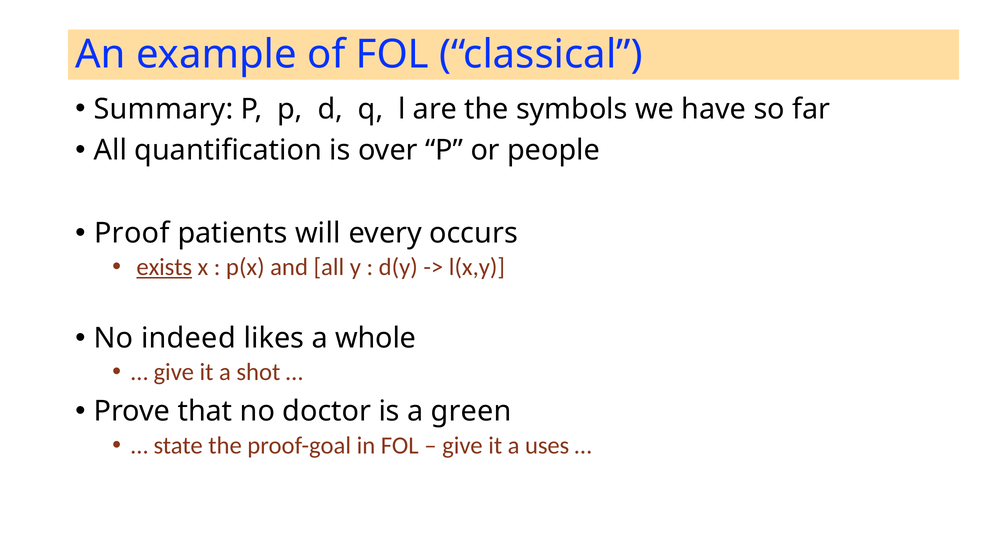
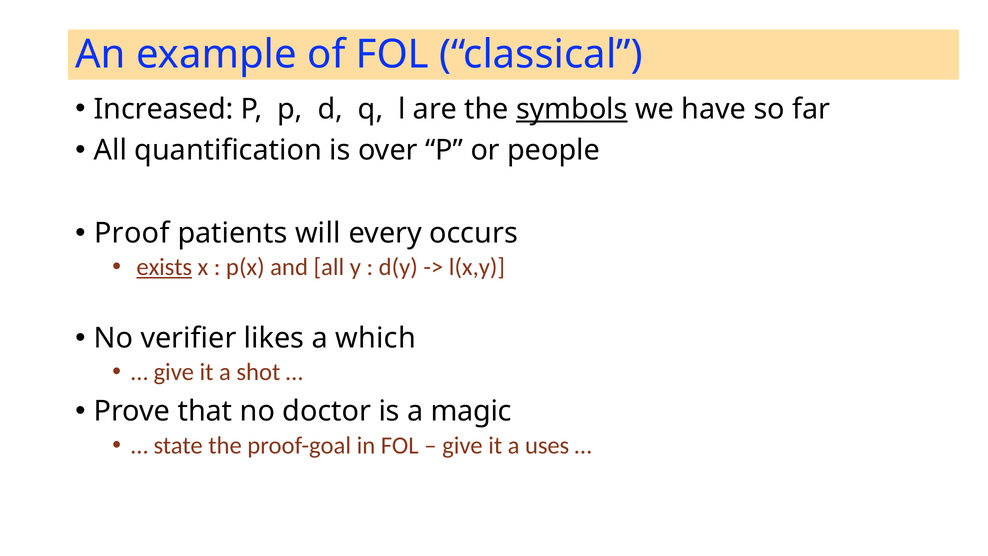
Summary: Summary -> Increased
symbols underline: none -> present
indeed: indeed -> verifier
whole: whole -> which
green: green -> magic
